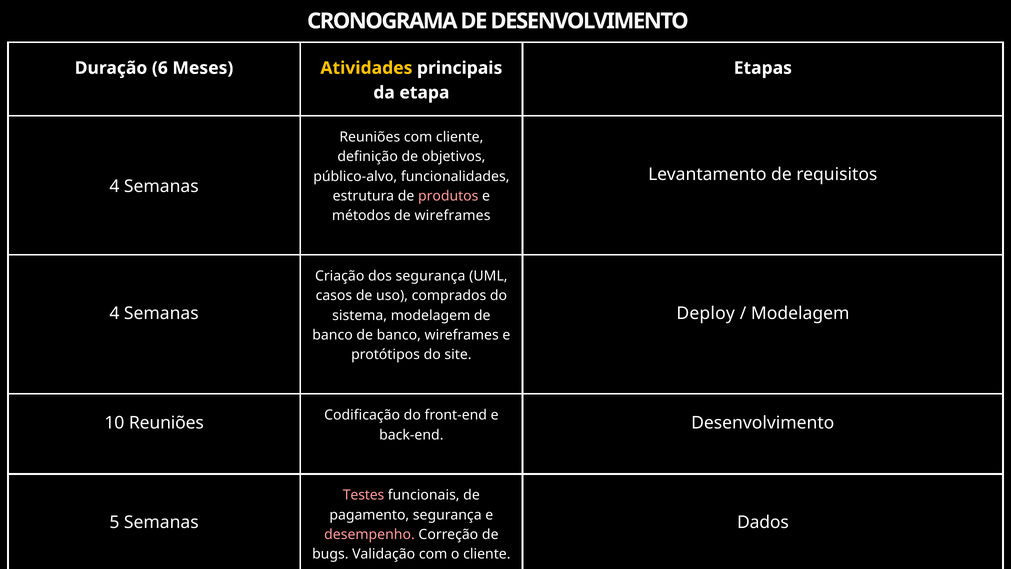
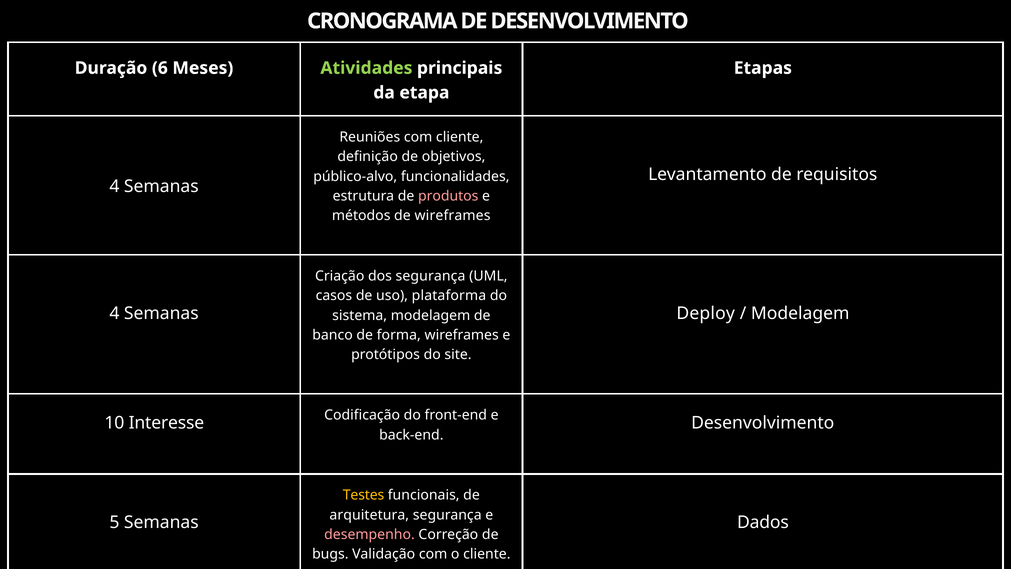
Atividades colour: yellow -> light green
comprados: comprados -> plataforma
banco de banco: banco -> forma
10 Reuniões: Reuniões -> Interesse
Testes colour: pink -> yellow
pagamento: pagamento -> arquitetura
